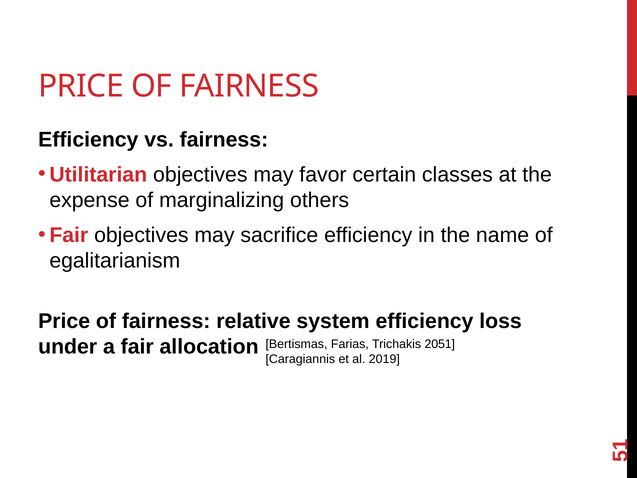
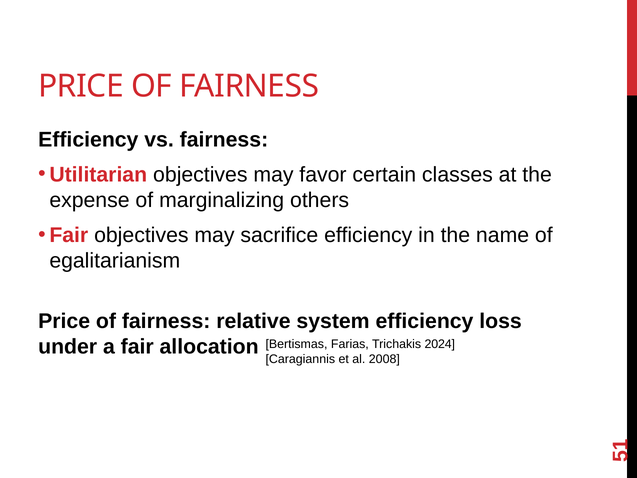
2051: 2051 -> 2024
2019: 2019 -> 2008
